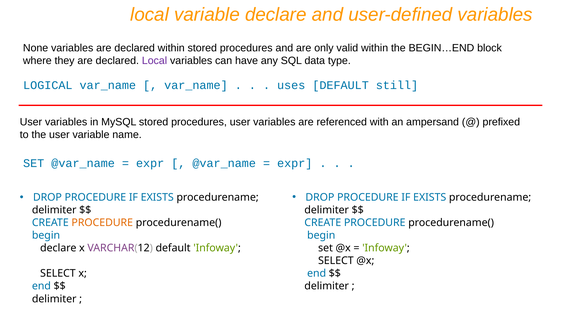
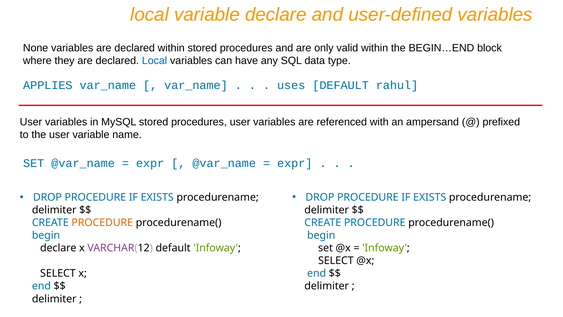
Local at (155, 61) colour: purple -> blue
LOGICAL: LOGICAL -> APPLIES
still: still -> rahul
